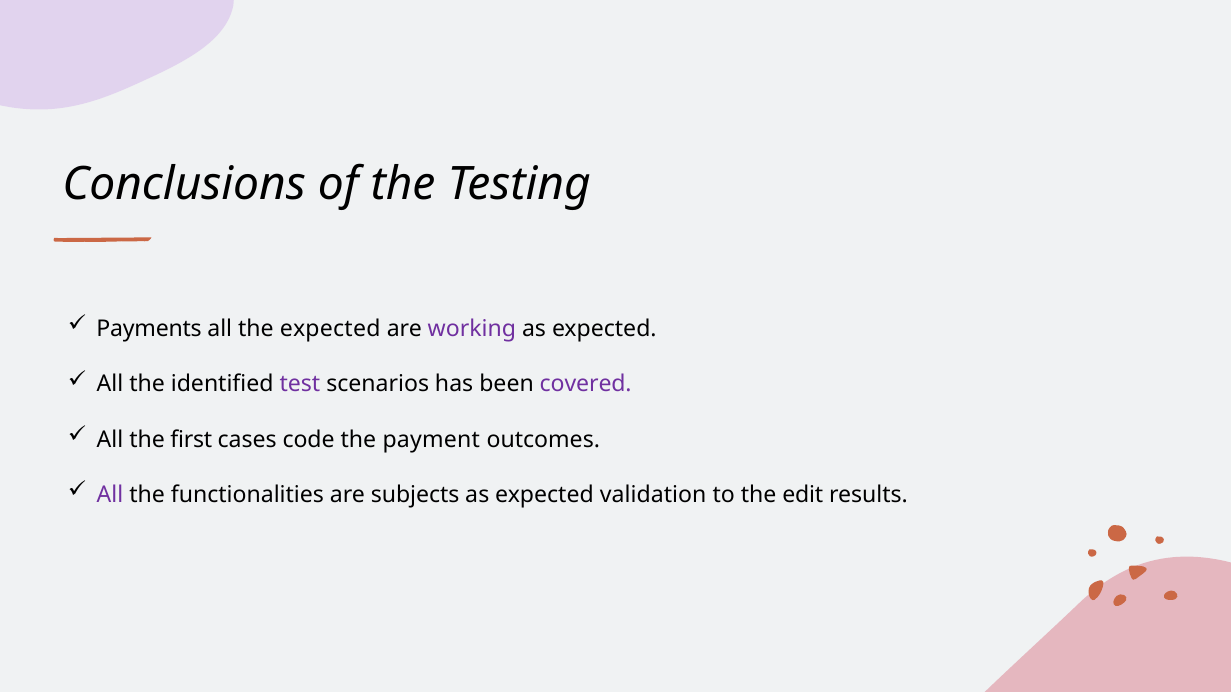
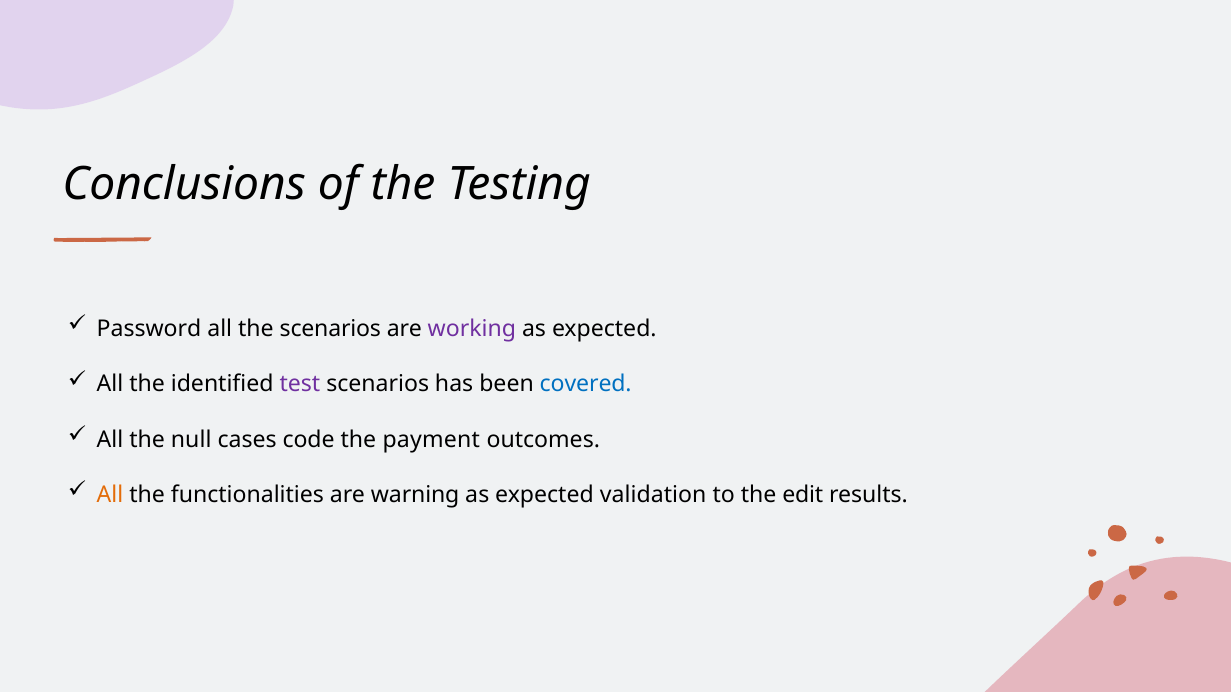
Payments: Payments -> Password
the expected: expected -> scenarios
covered colour: purple -> blue
first: first -> null
All at (110, 495) colour: purple -> orange
subjects: subjects -> warning
